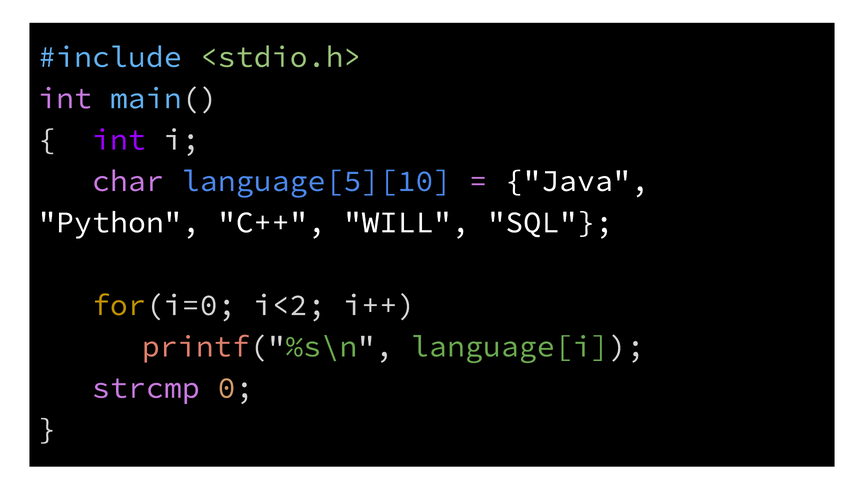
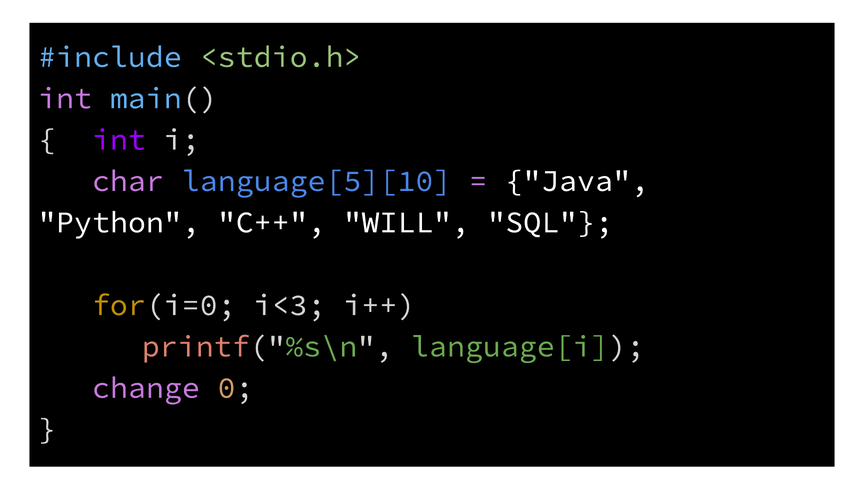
i<2: i<2 -> i<3
strcmp: strcmp -> change
